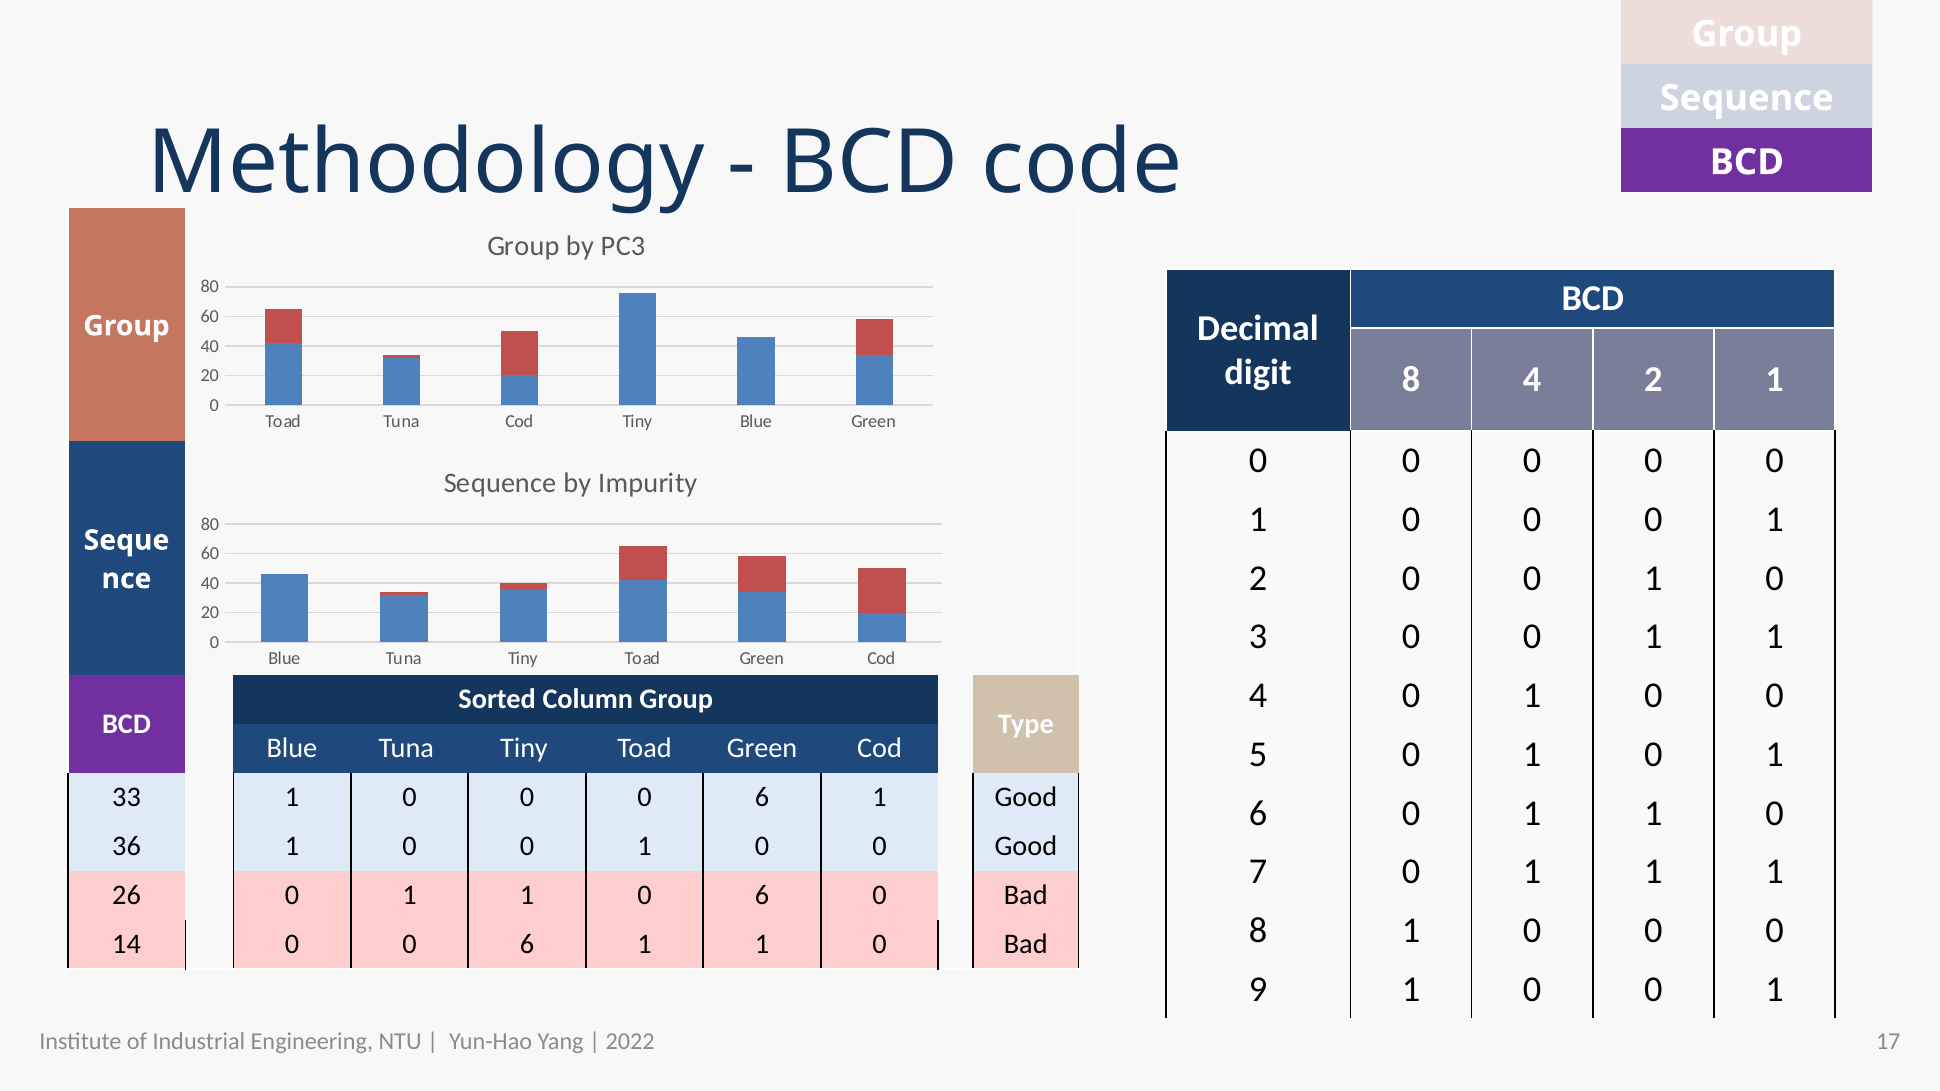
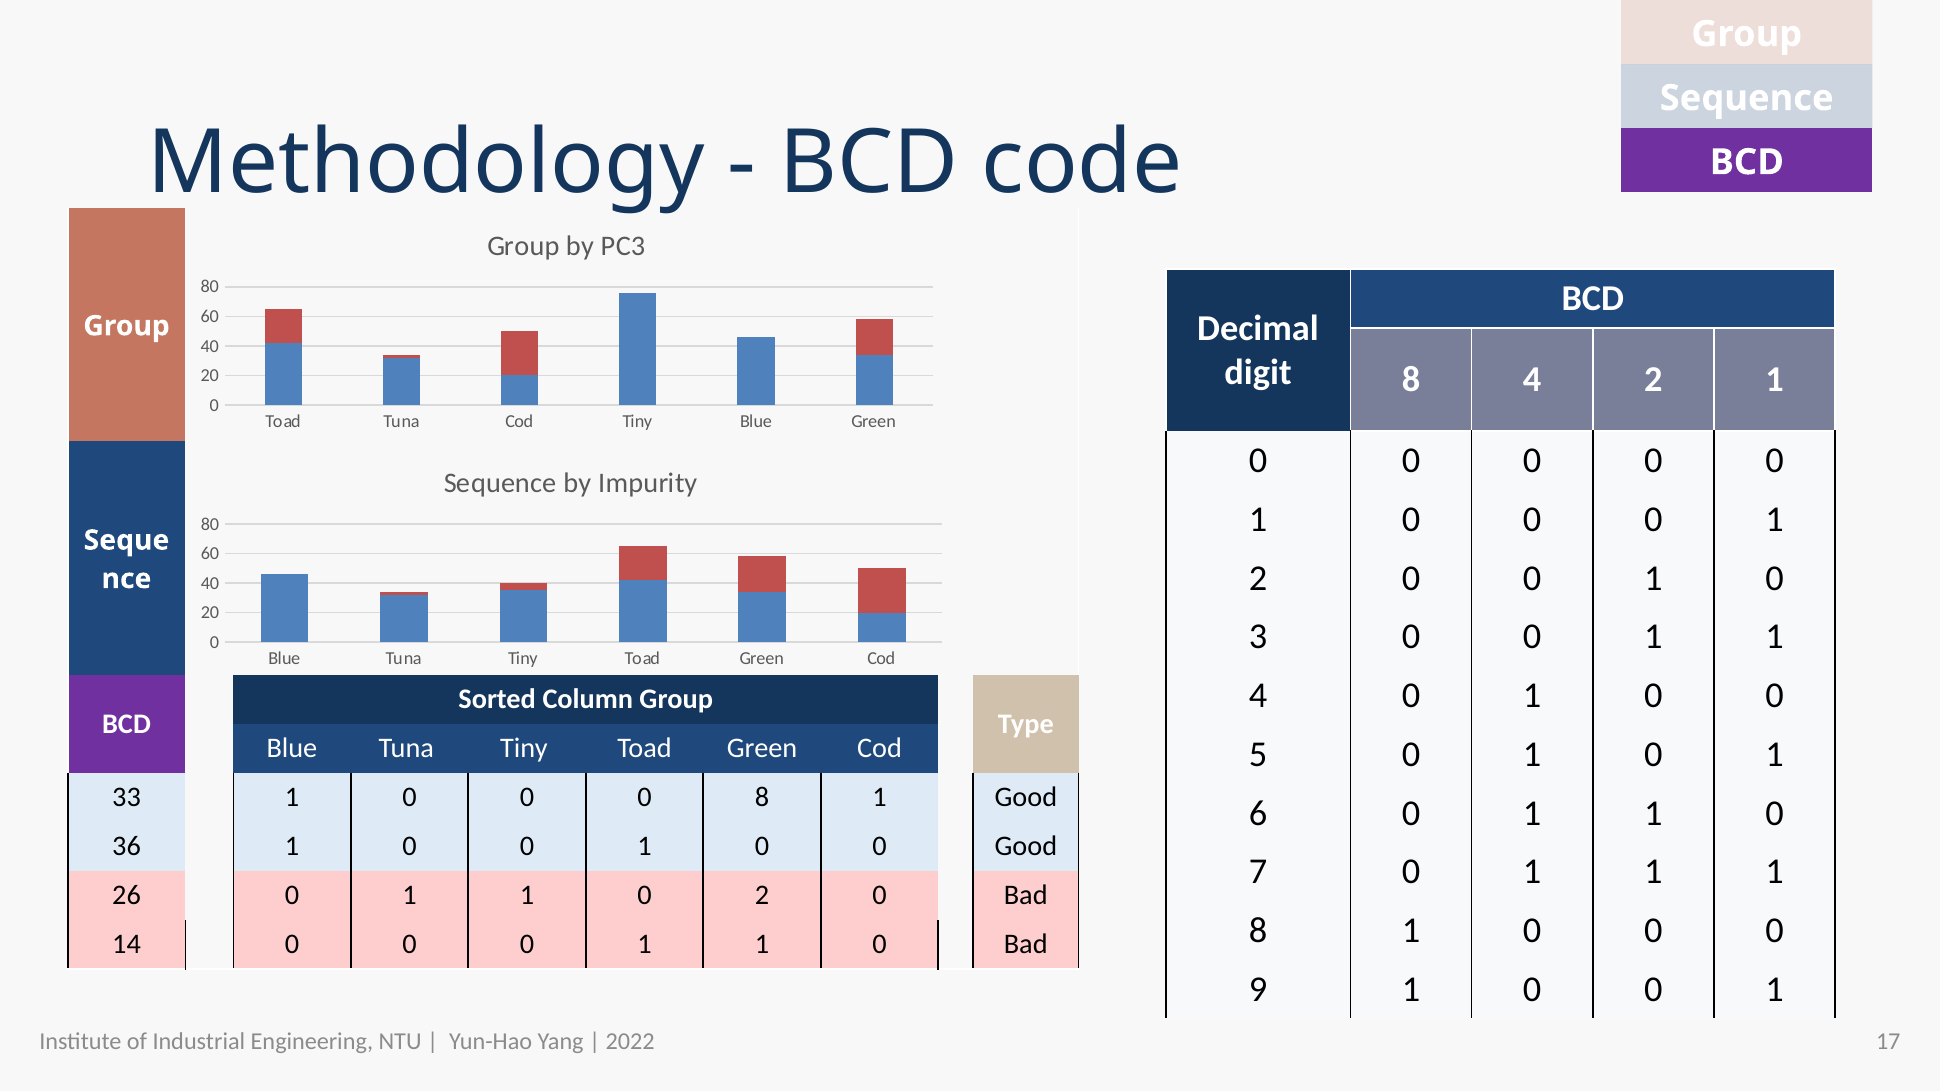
0 0 0 6: 6 -> 8
1 0 6: 6 -> 2
14 0 0 6: 6 -> 0
